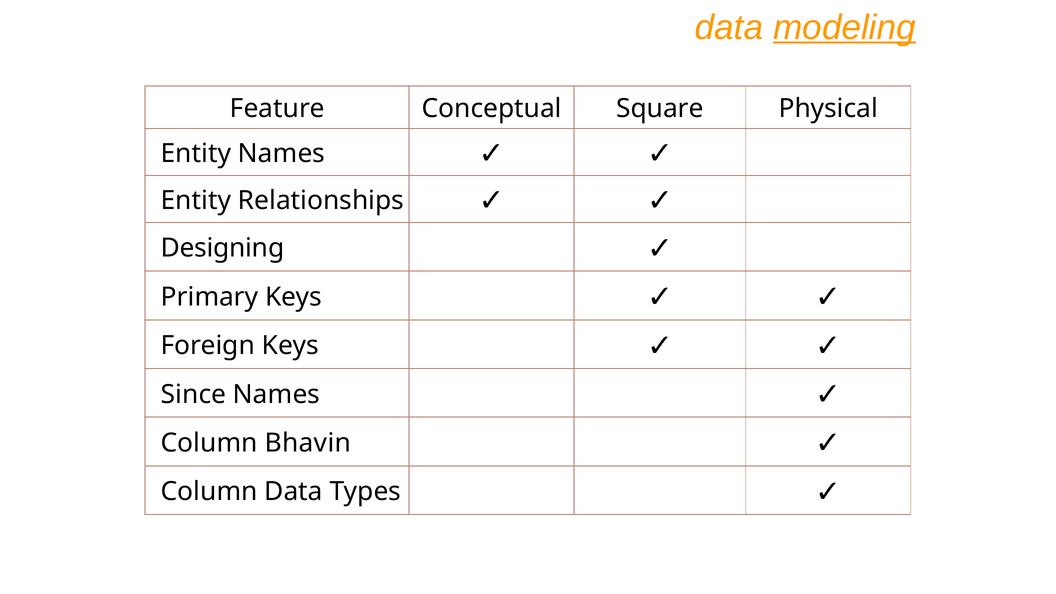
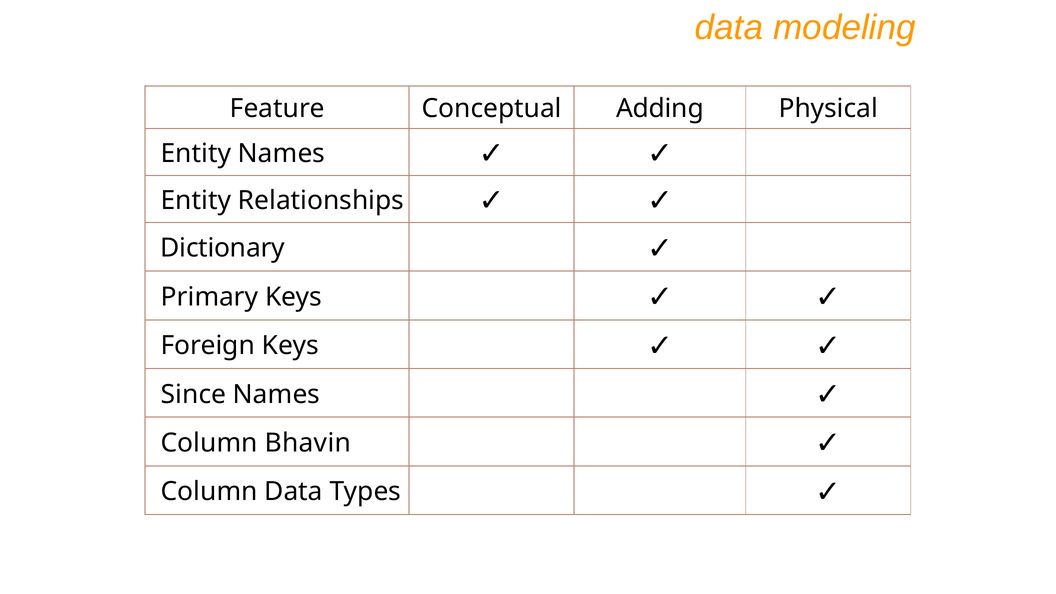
modeling underline: present -> none
Square: Square -> Adding
Designing: Designing -> Dictionary
